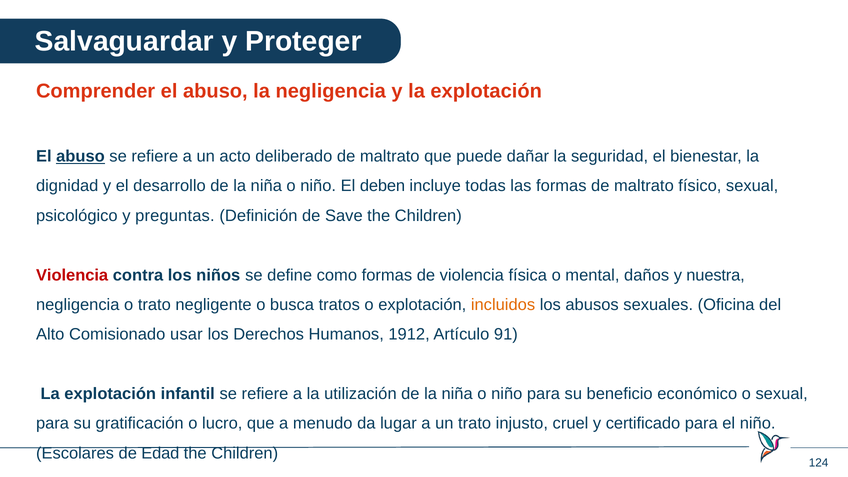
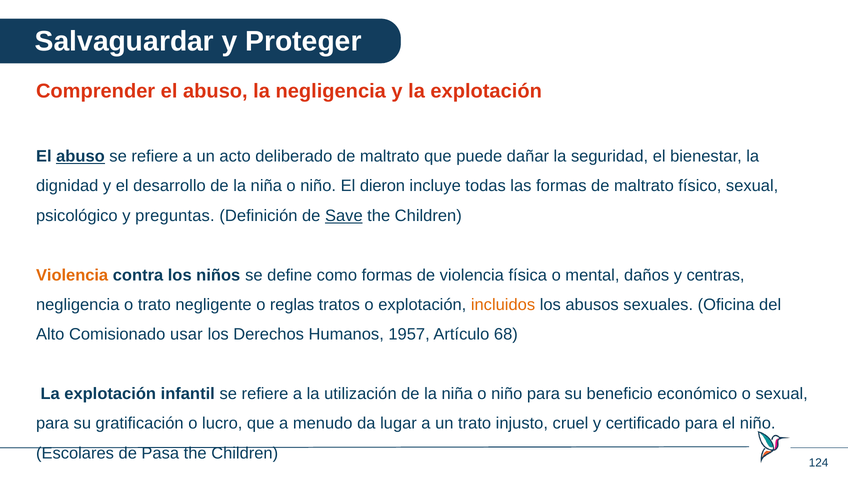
deben: deben -> dieron
Save underline: none -> present
Violencia at (72, 275) colour: red -> orange
nuestra: nuestra -> centras
busca: busca -> reglas
1912: 1912 -> 1957
91: 91 -> 68
Edad: Edad -> Pasa
